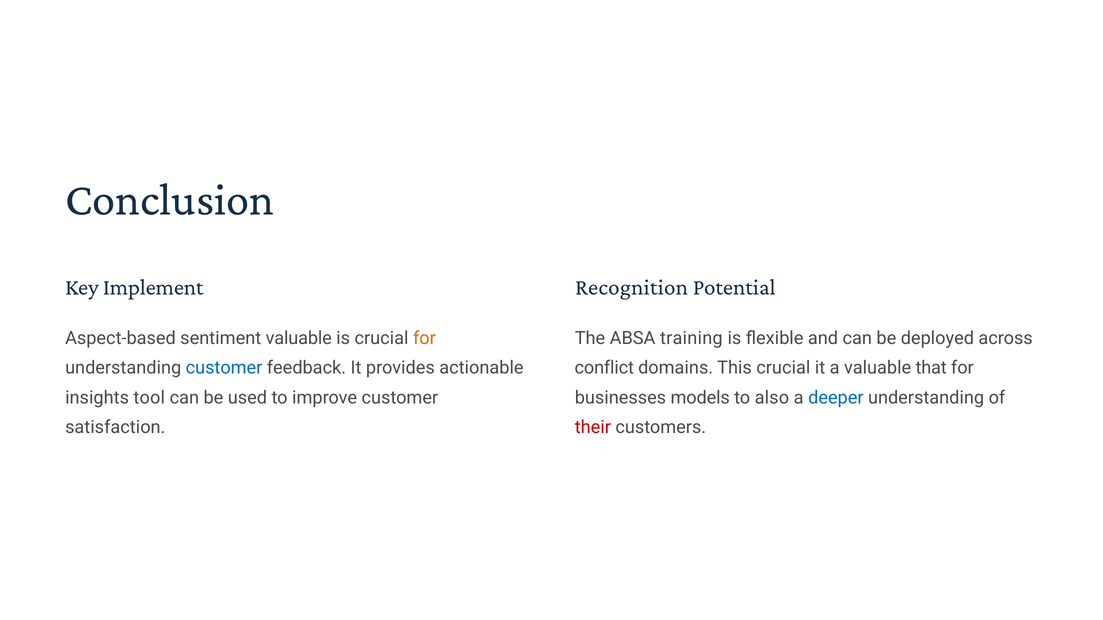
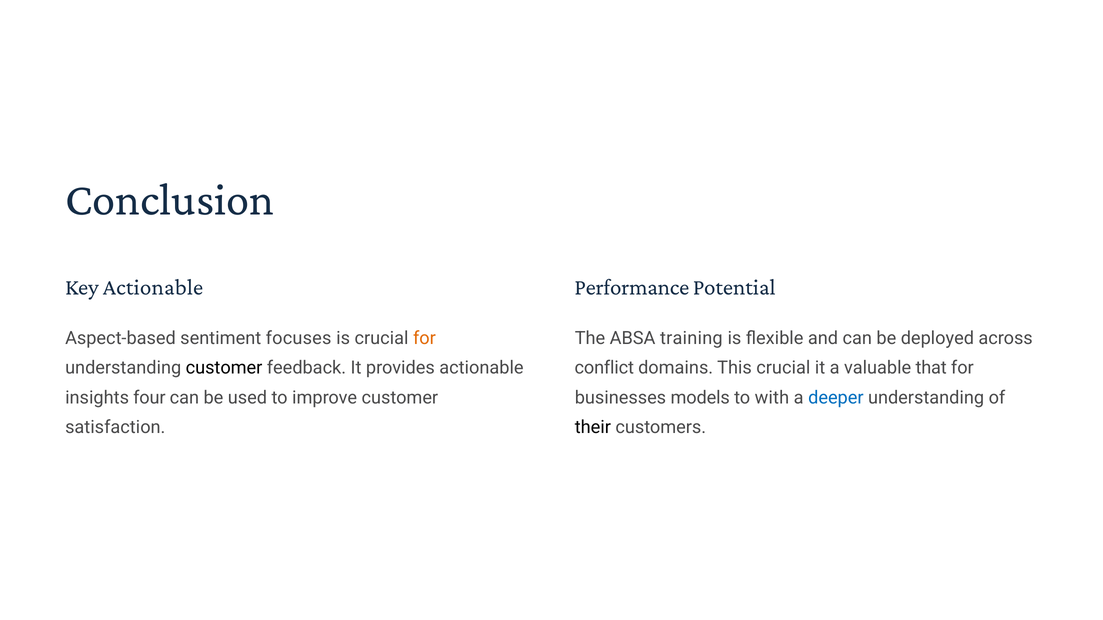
Key Implement: Implement -> Actionable
Recognition: Recognition -> Performance
sentiment valuable: valuable -> focuses
customer at (224, 368) colour: blue -> black
tool: tool -> four
also: also -> with
their colour: red -> black
